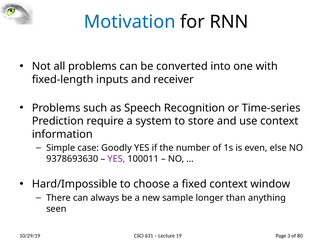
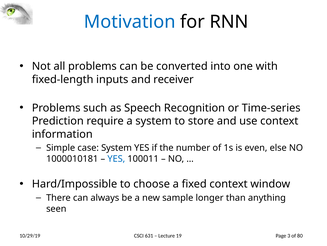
case Goodly: Goodly -> System
9378693630: 9378693630 -> 1000010181
YES at (116, 158) colour: purple -> blue
